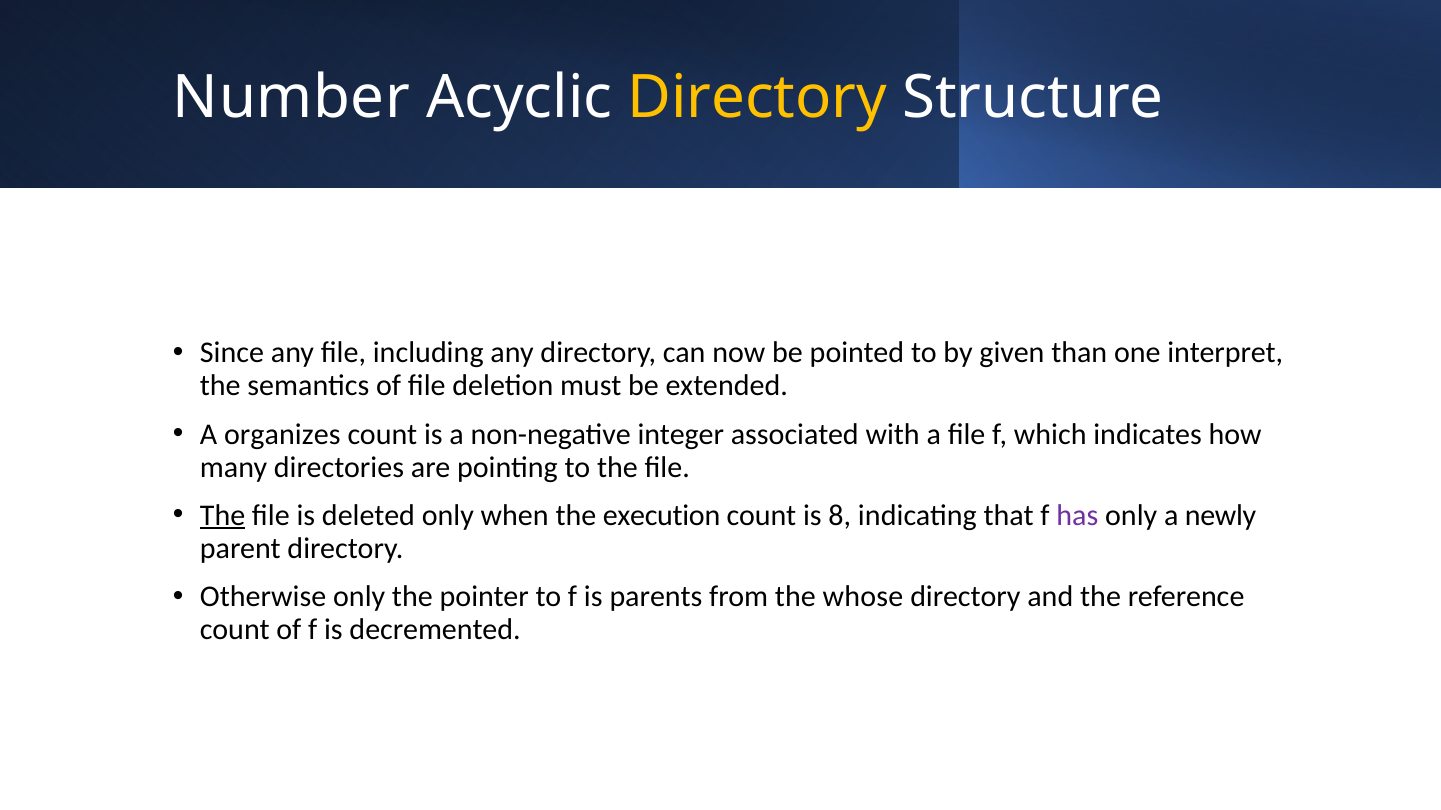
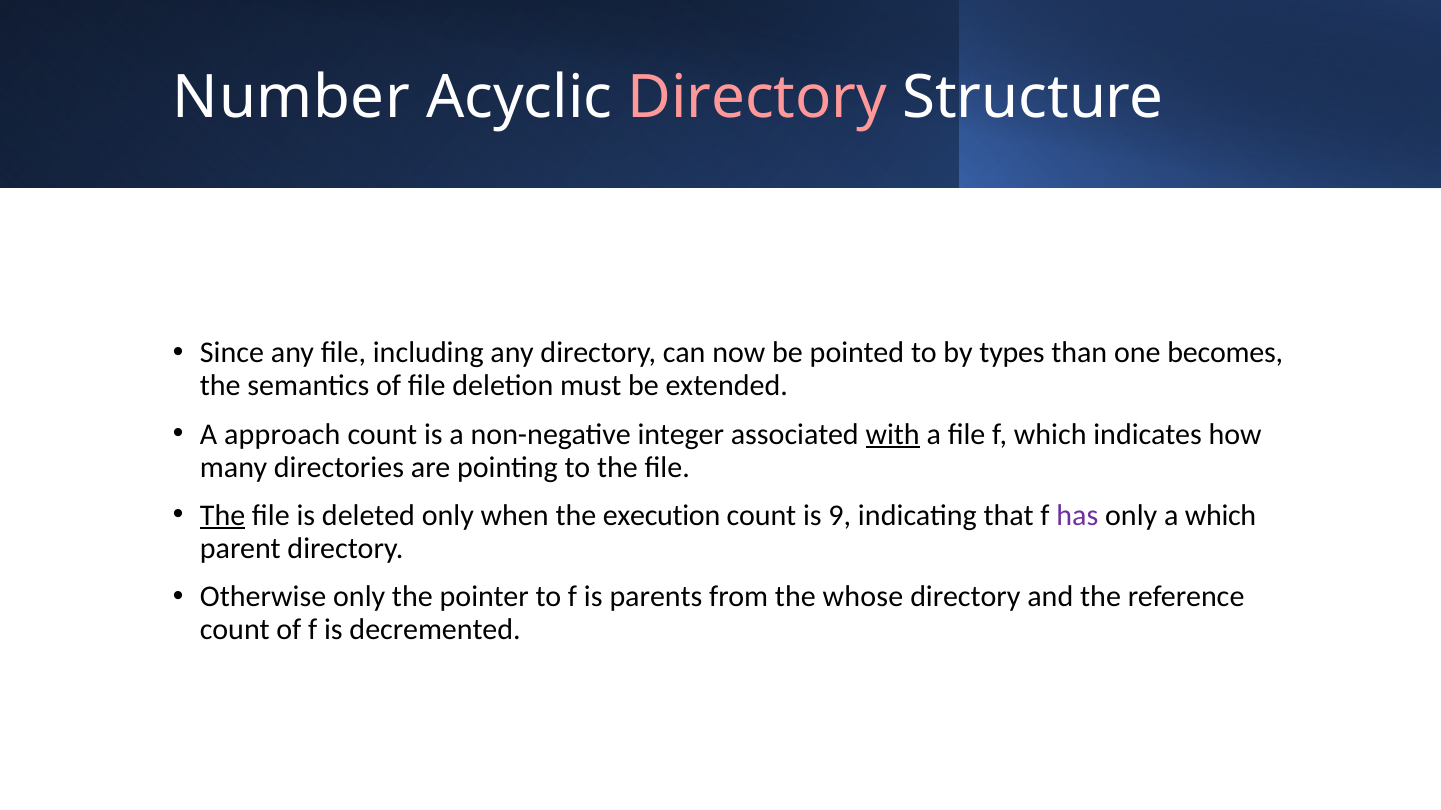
Directory at (757, 98) colour: yellow -> pink
given: given -> types
interpret: interpret -> becomes
organizes: organizes -> approach
with underline: none -> present
8: 8 -> 9
a newly: newly -> which
